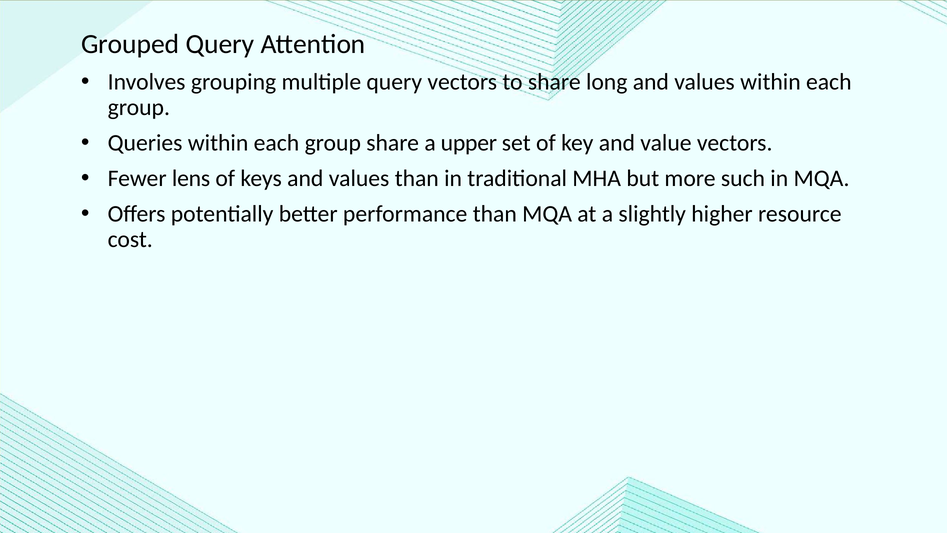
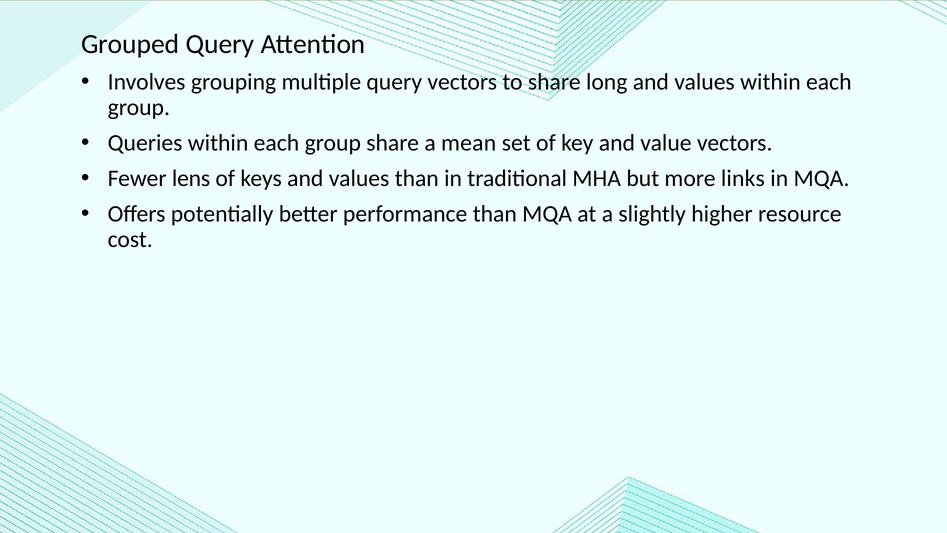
upper: upper -> mean
such: such -> links
